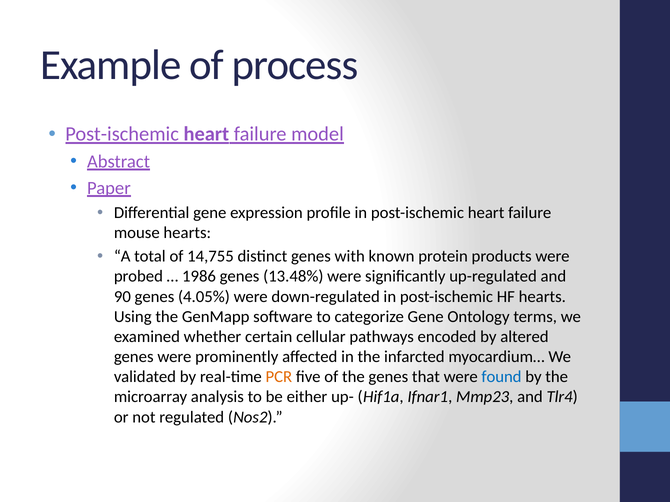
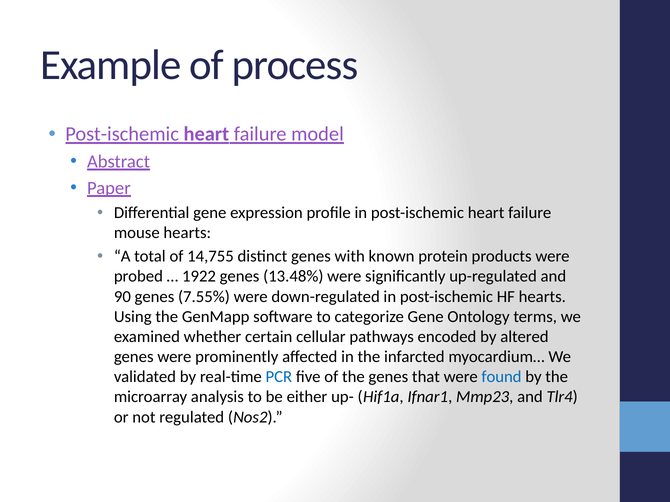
1986: 1986 -> 1922
4.05%: 4.05% -> 7.55%
PCR colour: orange -> blue
